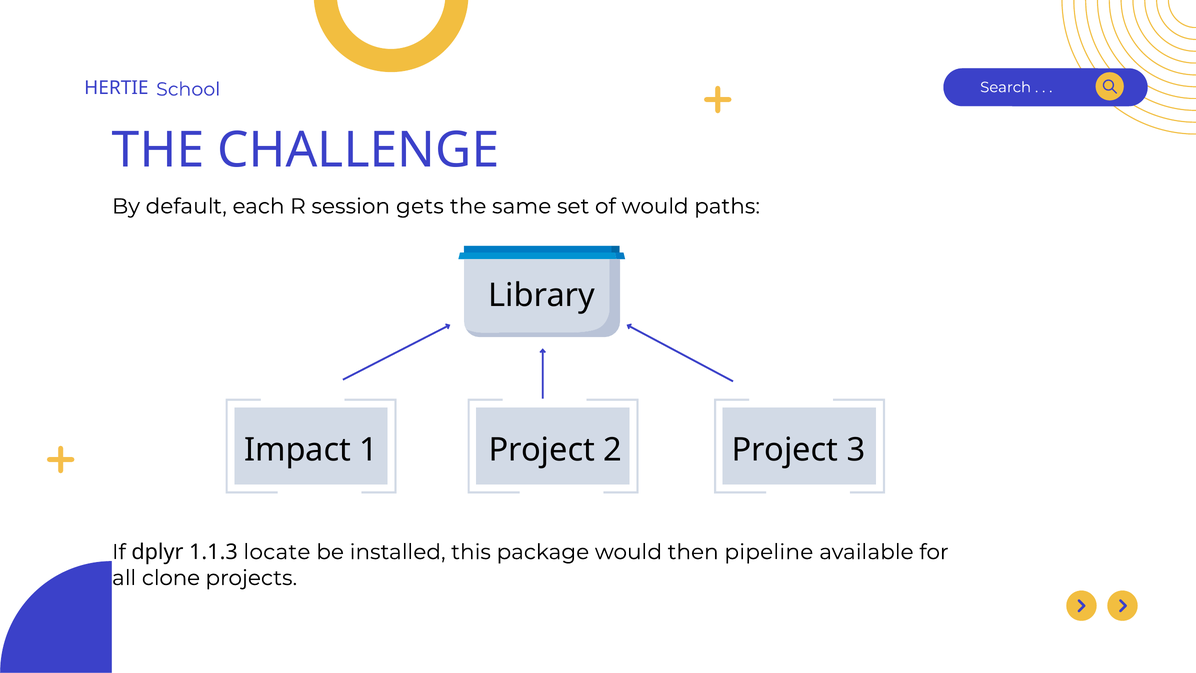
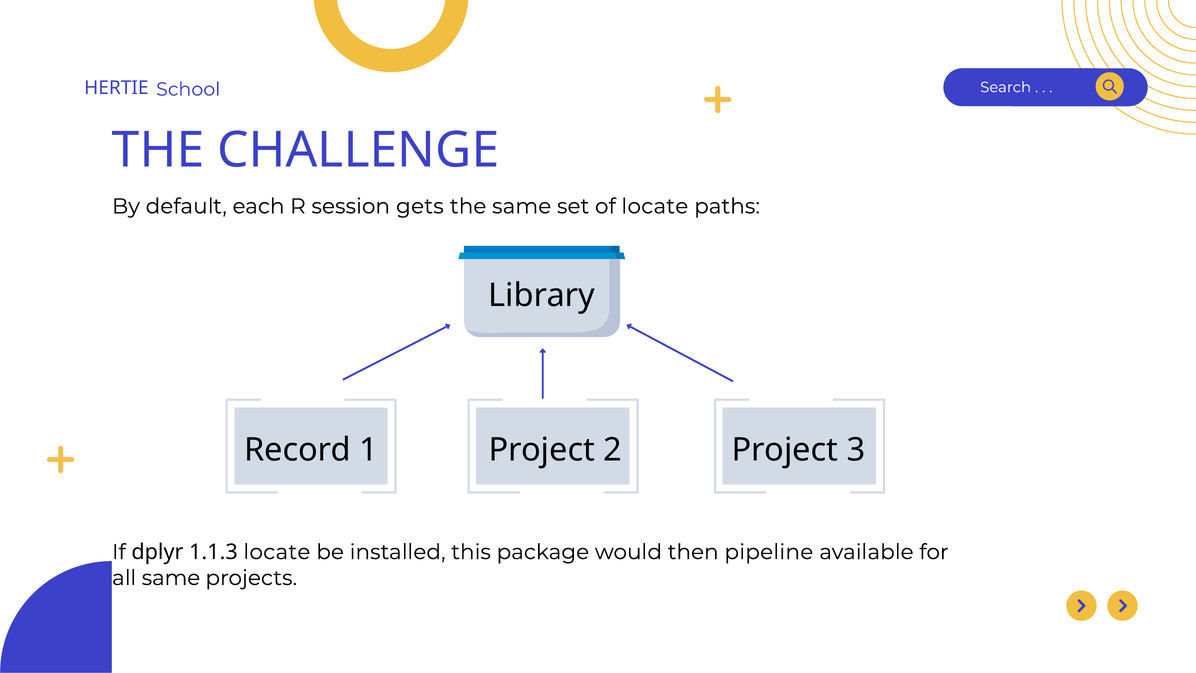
of would: would -> locate
Impact: Impact -> Record
all clone: clone -> same
